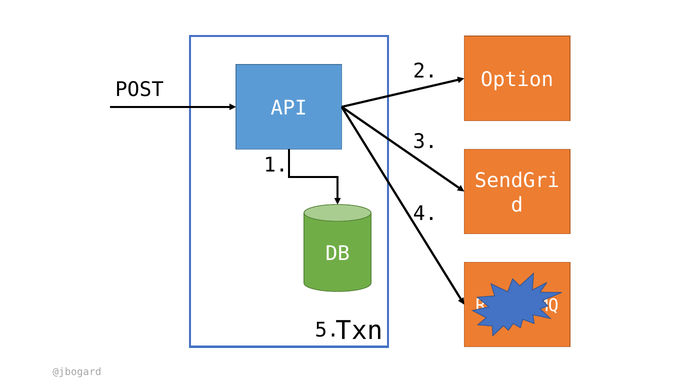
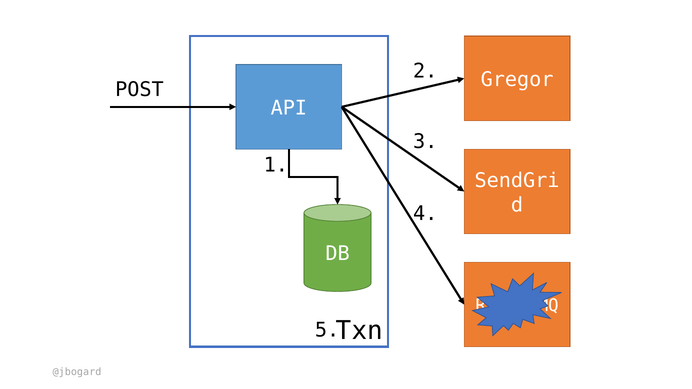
Option: Option -> Gregor
